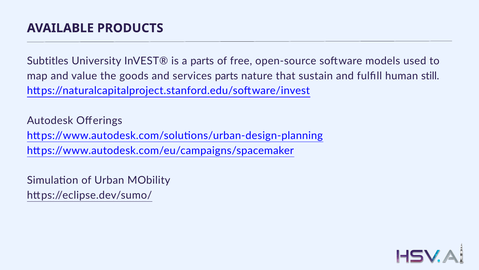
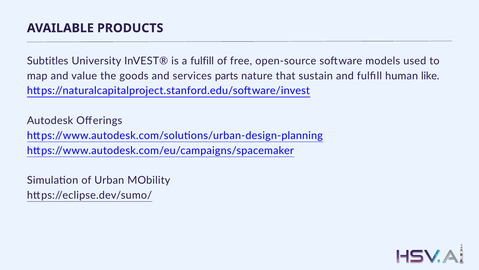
a parts: parts -> fulfill
still: still -> like
